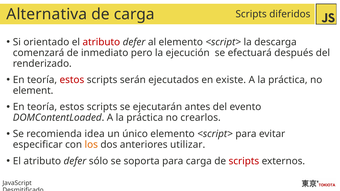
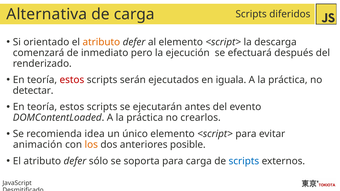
atributo at (101, 42) colour: red -> orange
existe: existe -> iguala
element: element -> detectar
especificar: especificar -> animación
utilizar: utilizar -> posible
scripts at (244, 161) colour: red -> blue
